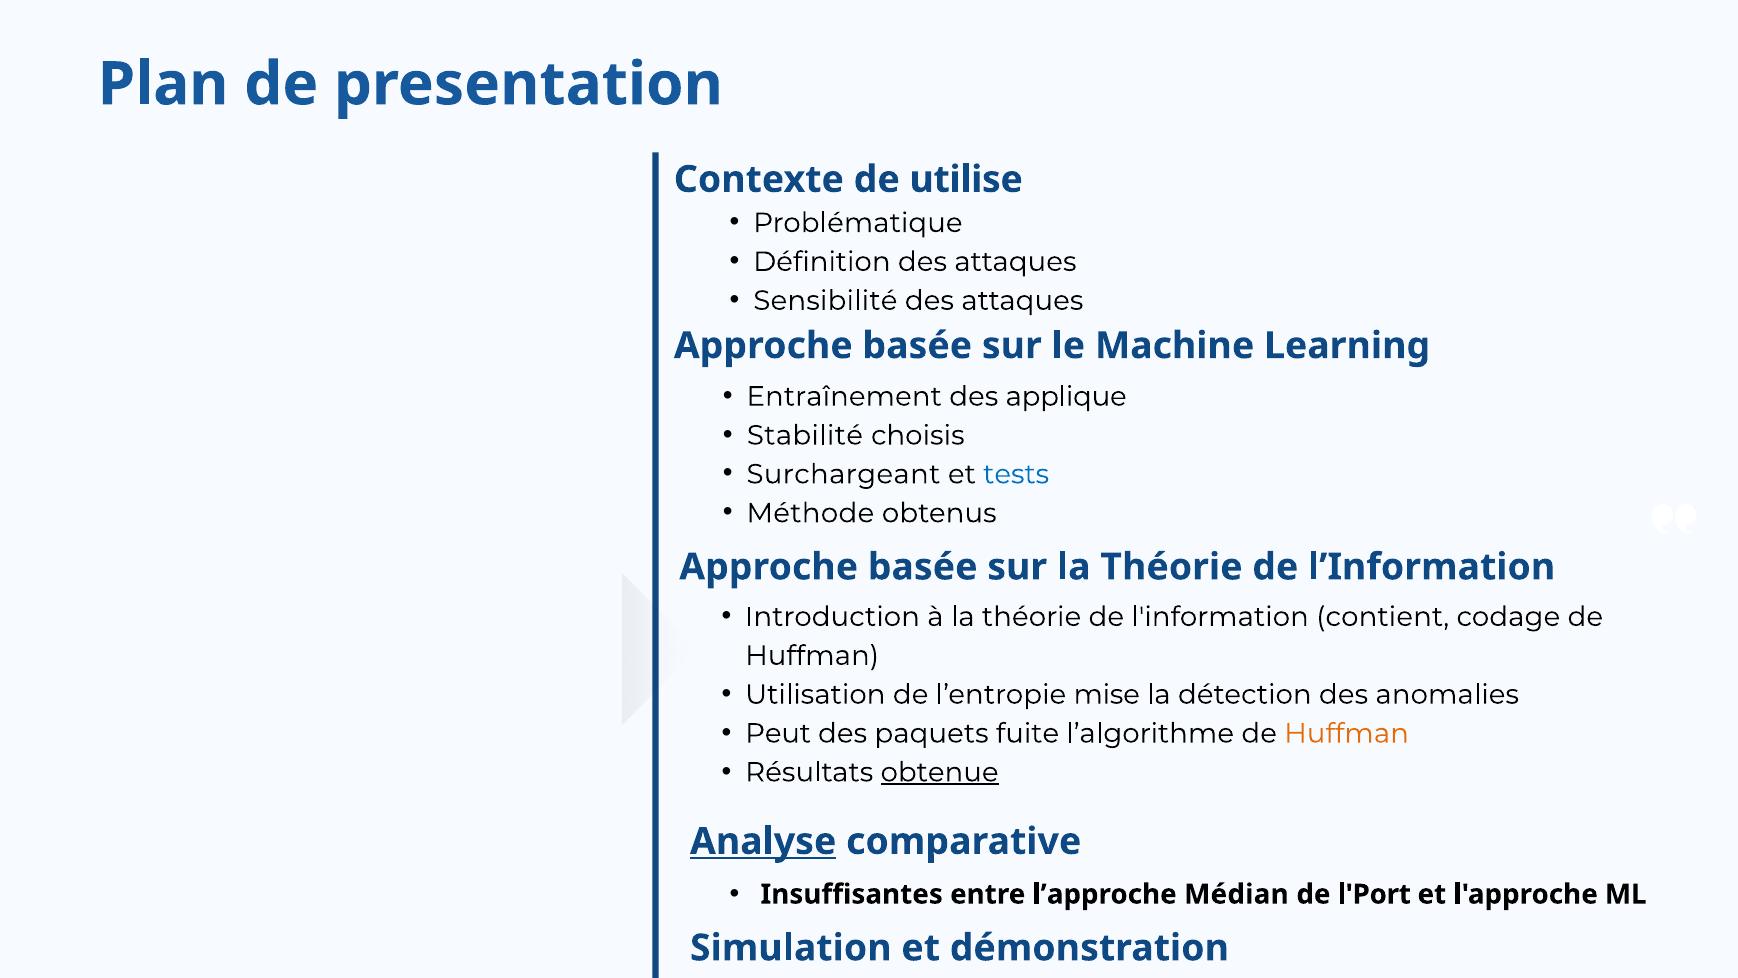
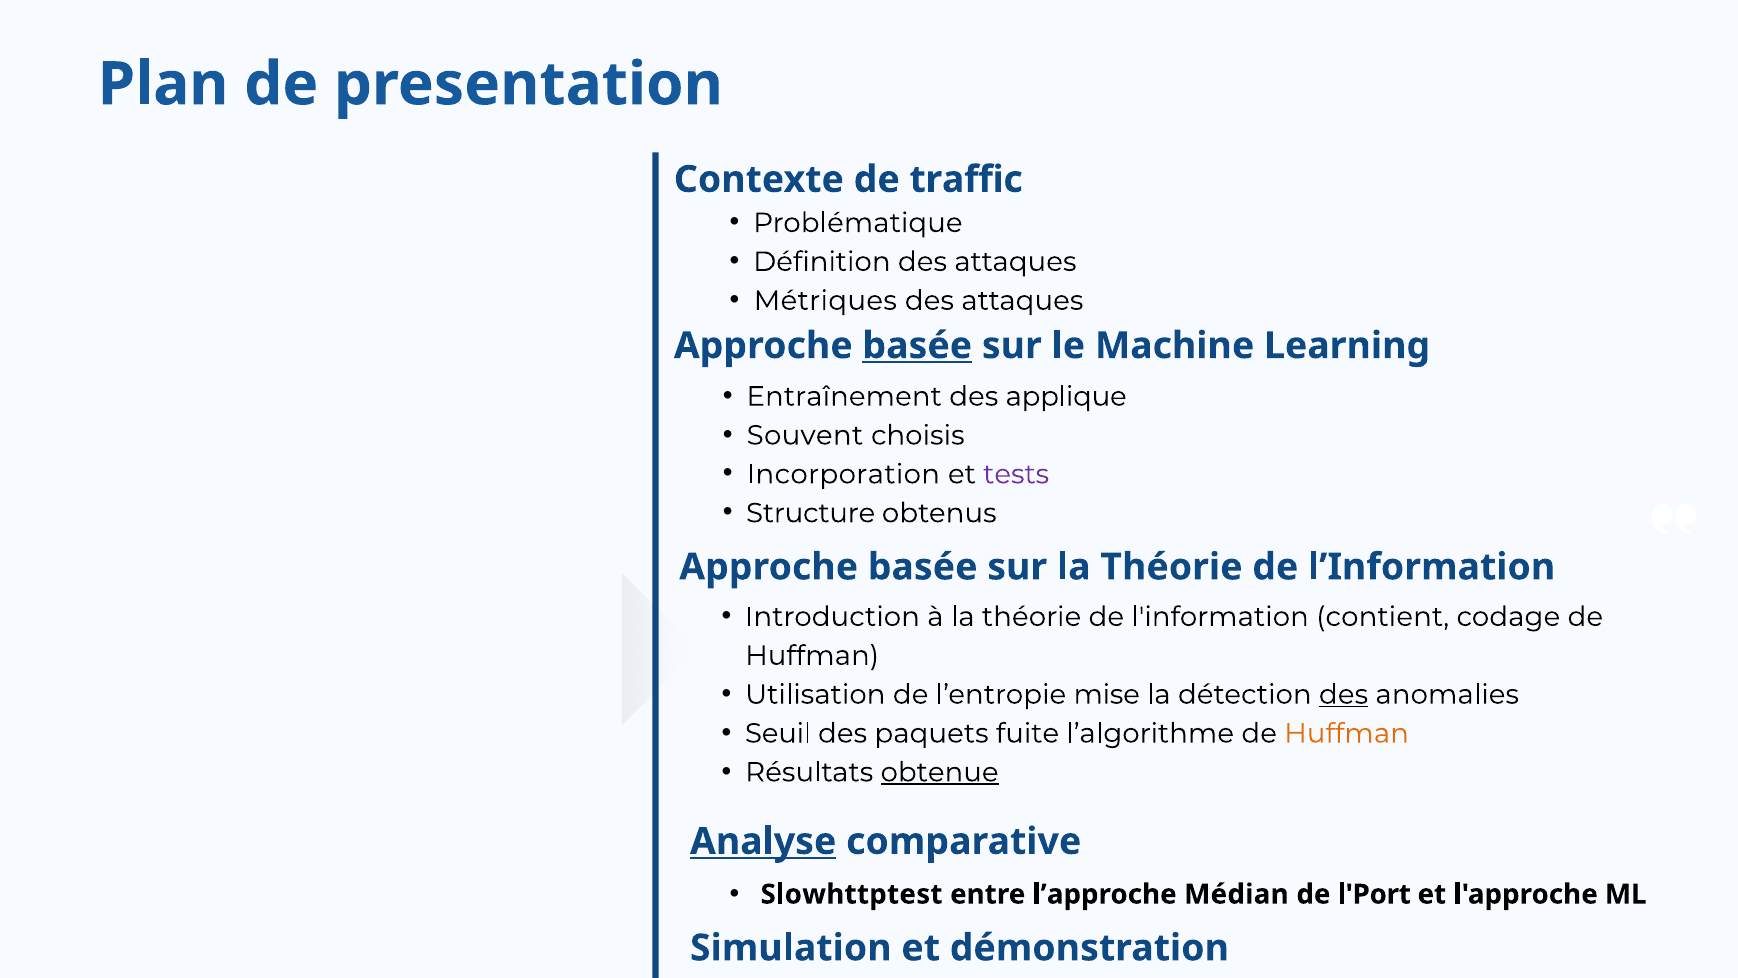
utilise: utilise -> traffic
Sensibilité: Sensibilité -> Métriques
basée at (917, 346) underline: none -> present
Stabilité: Stabilité -> Souvent
Surchargeant: Surchargeant -> Incorporation
tests colour: blue -> purple
Méthode: Méthode -> Structure
des at (1344, 694) underline: none -> present
Peut: Peut -> Seuil
Insuffisantes: Insuffisantes -> Slowhttptest
